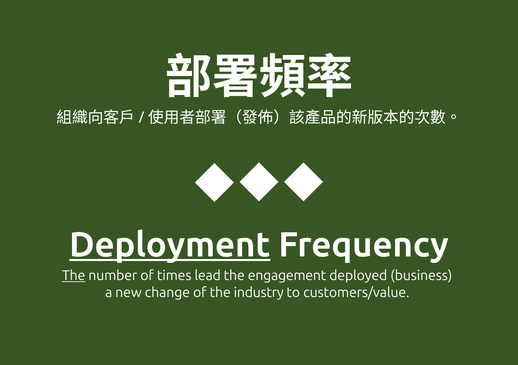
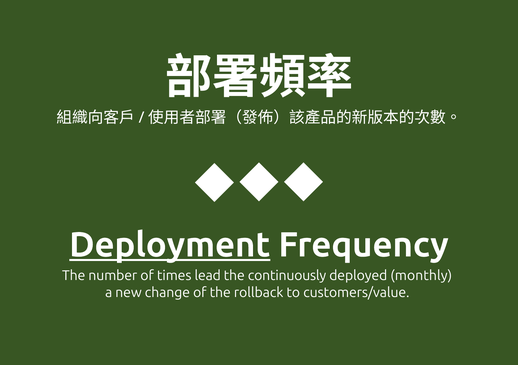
The at (74, 276) underline: present -> none
engagement: engagement -> continuously
business: business -> monthly
industry: industry -> rollback
